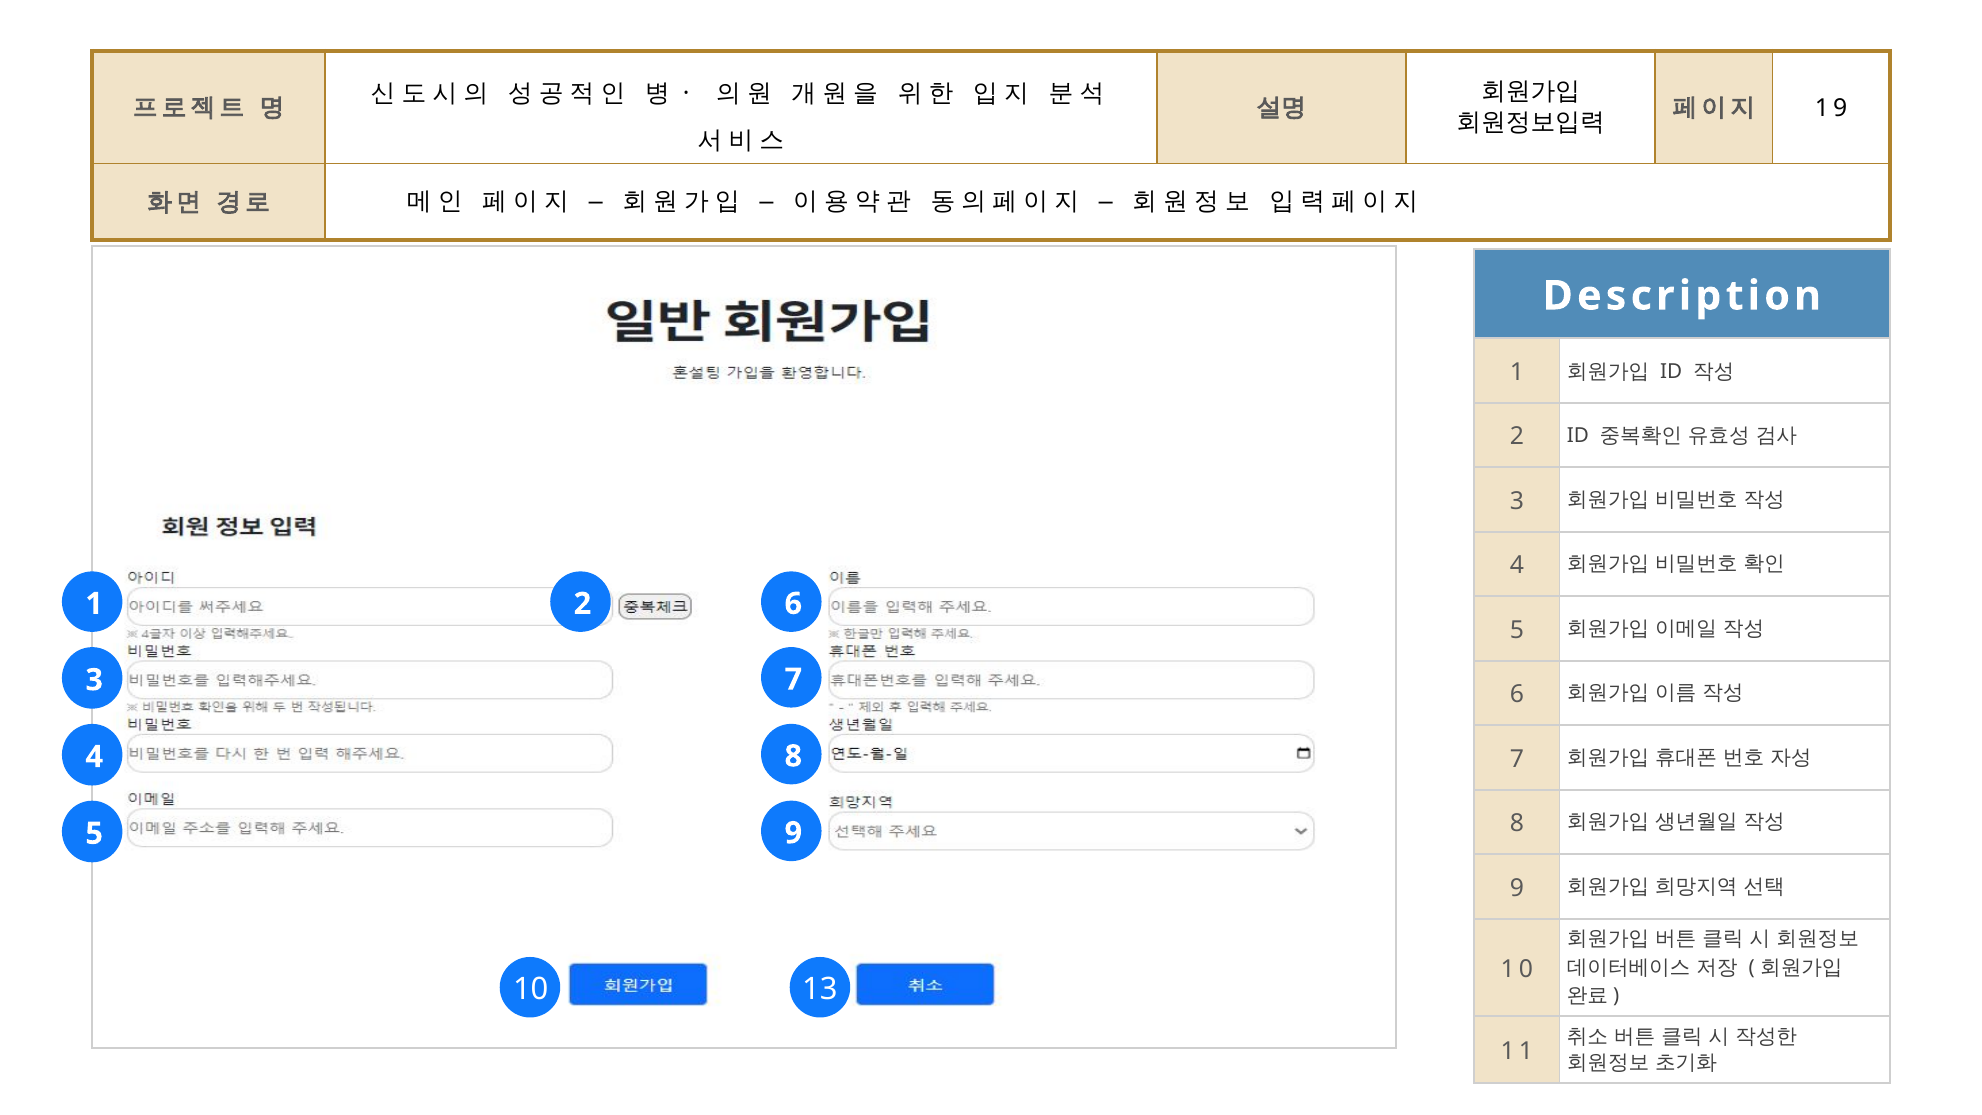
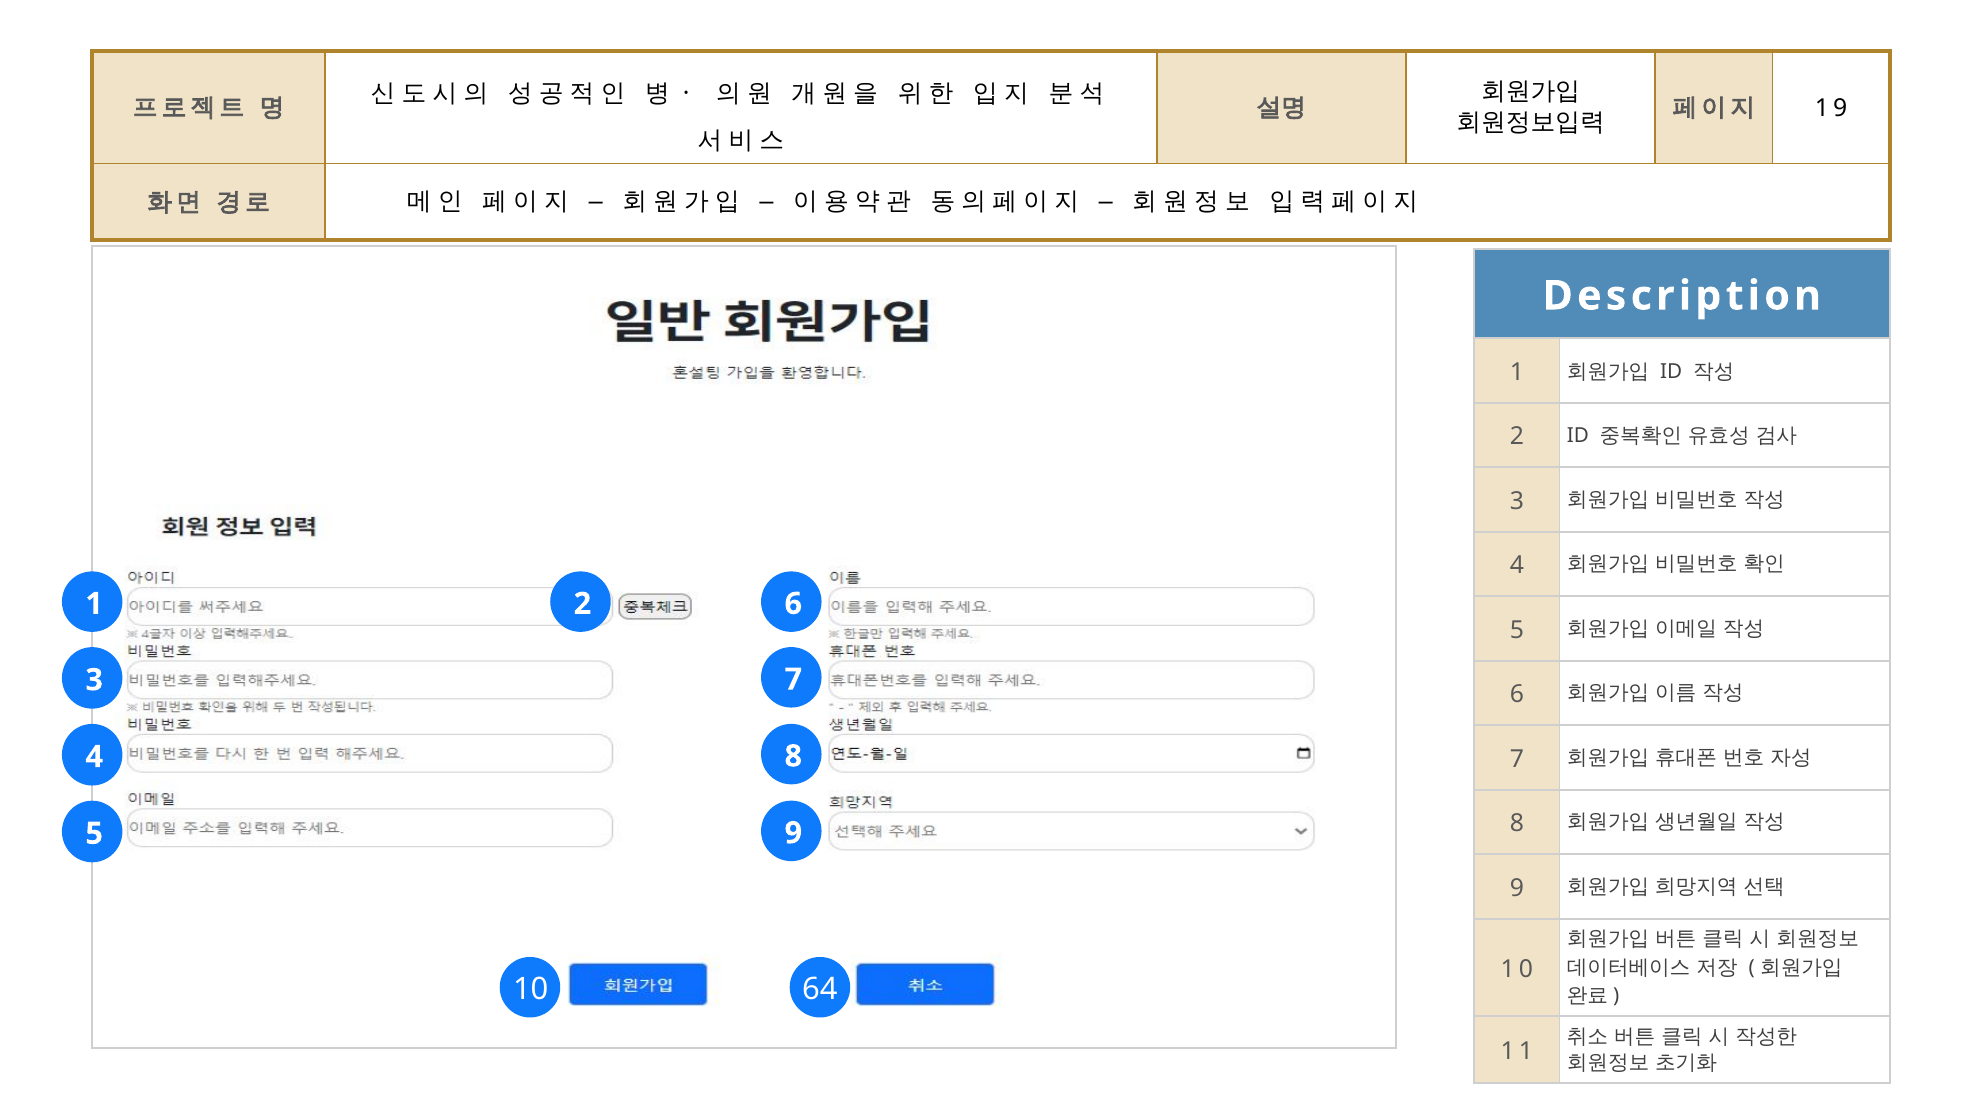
13: 13 -> 64
